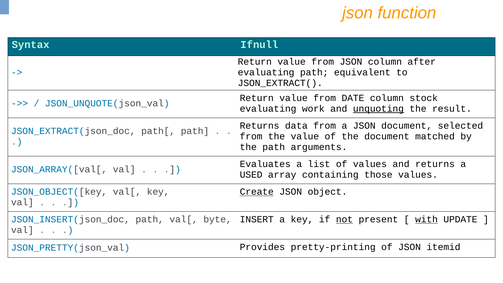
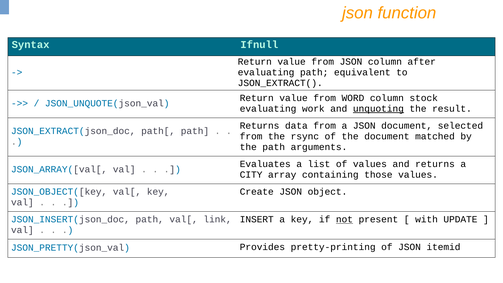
DATE: DATE -> WORD
the value: value -> rsync
USED: USED -> CITY
Create underline: present -> none
byte: byte -> link
with underline: present -> none
